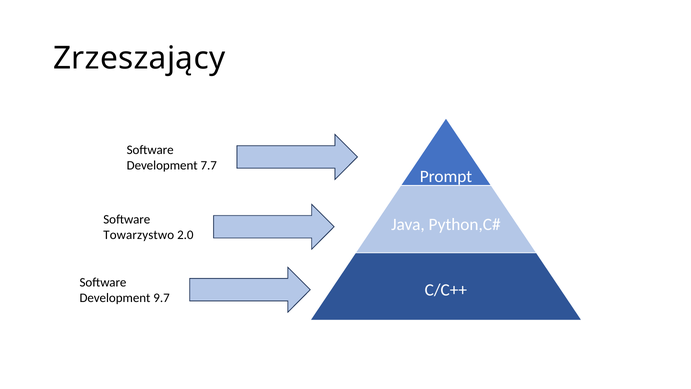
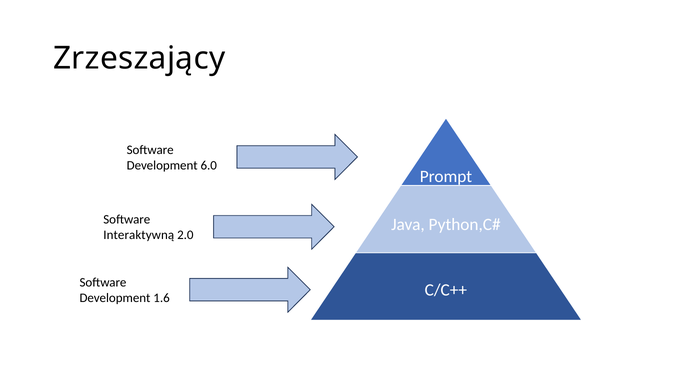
7.7: 7.7 -> 6.0
Towarzystwo: Towarzystwo -> Interaktywną
9.7: 9.7 -> 1.6
